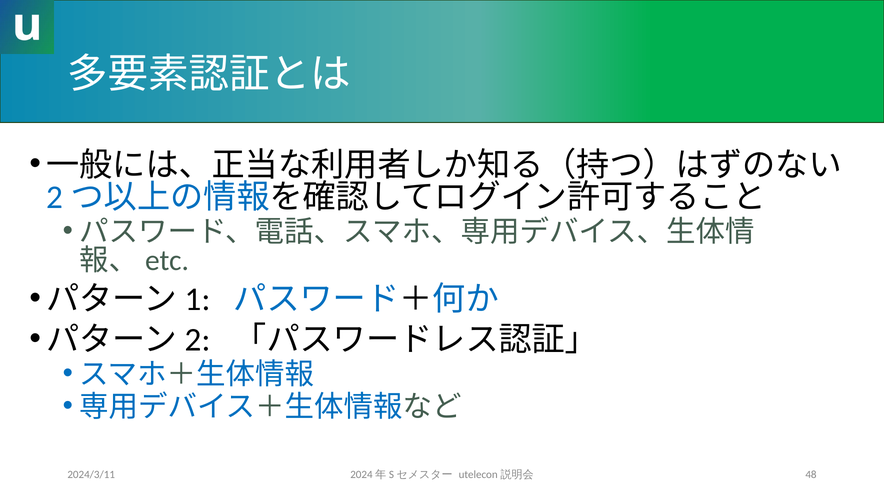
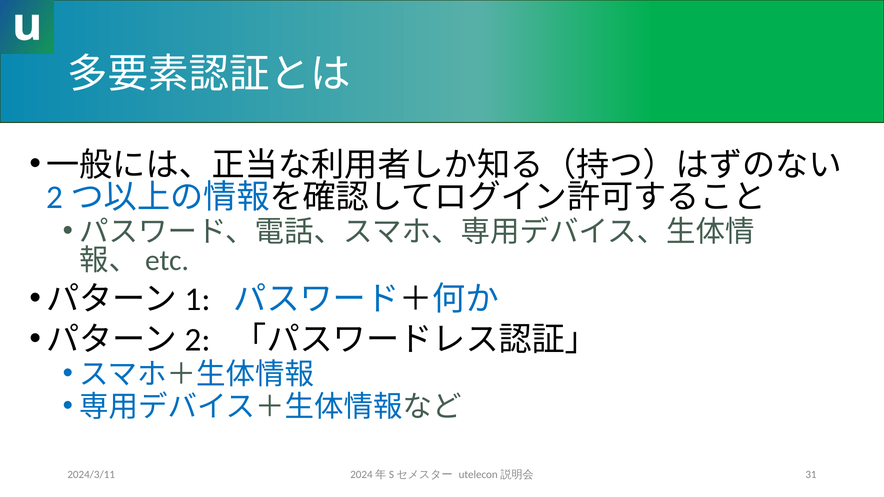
48: 48 -> 31
